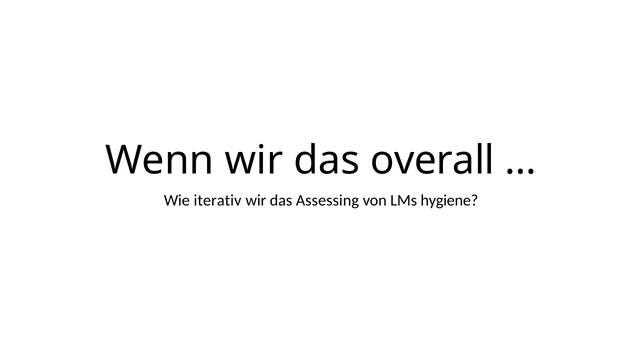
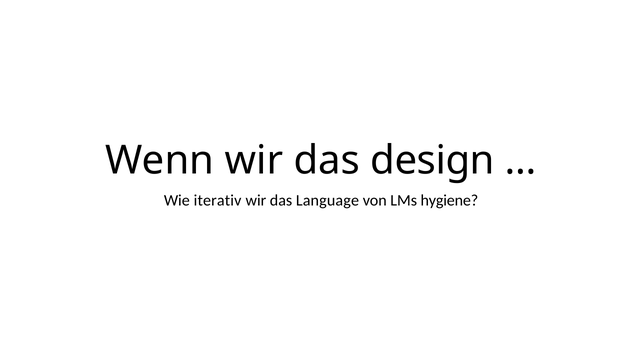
overall: overall -> design
Assessing: Assessing -> Language
